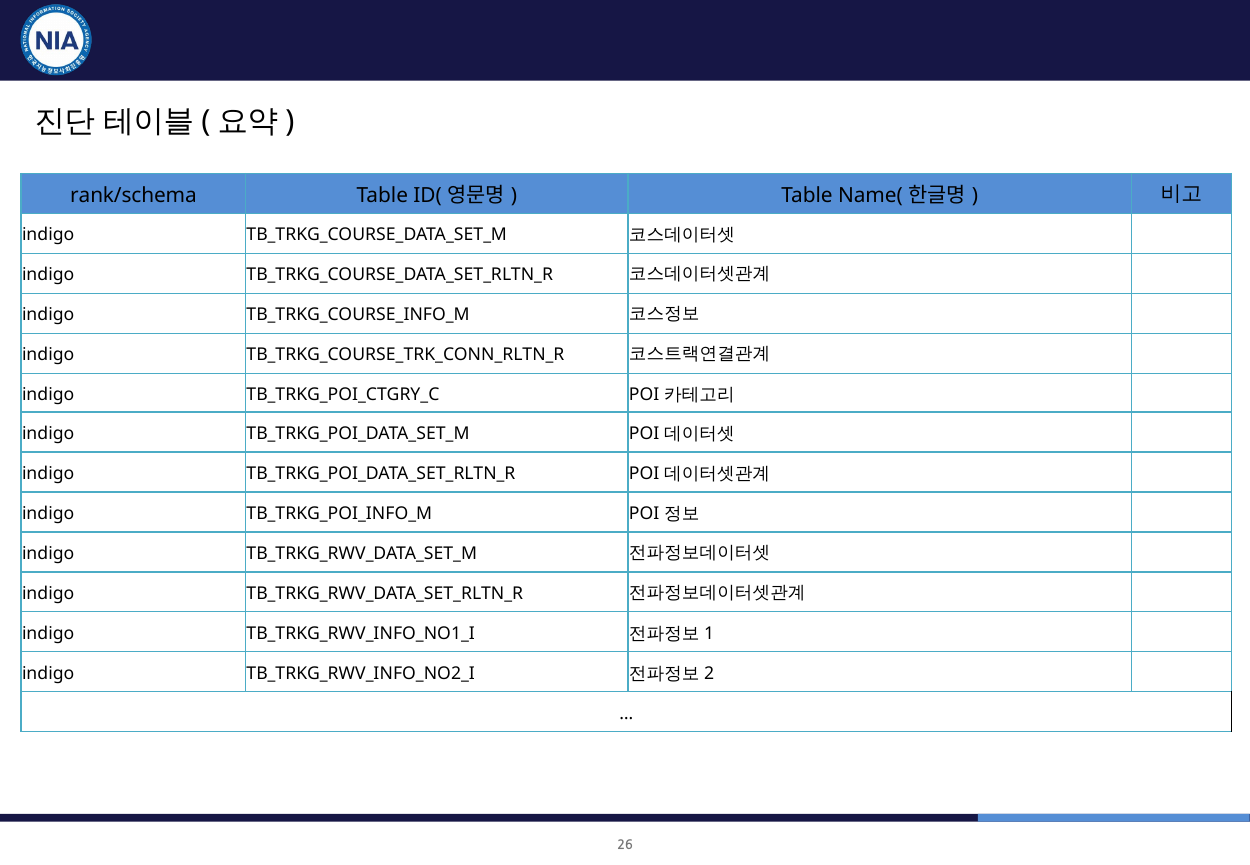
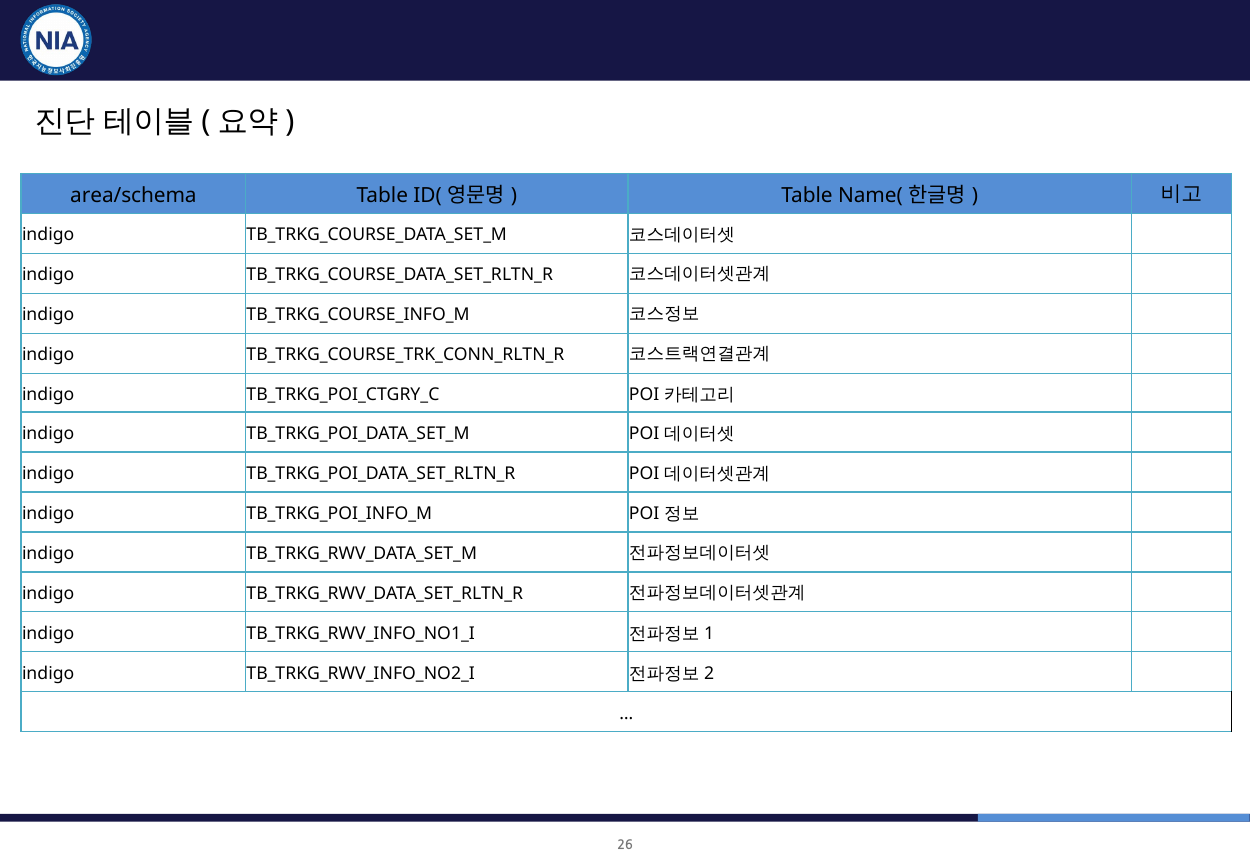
rank/schema: rank/schema -> area/schema
